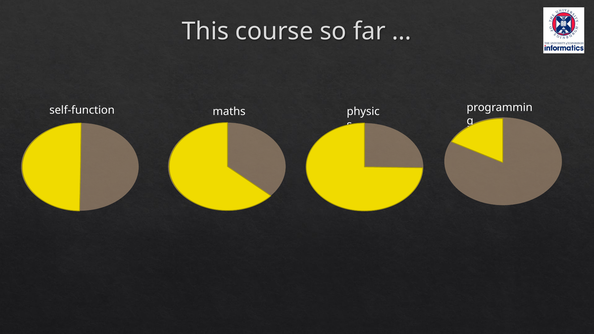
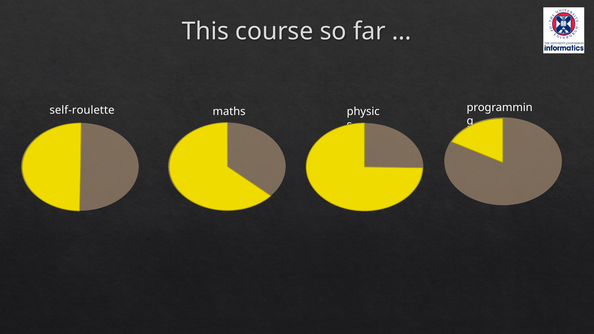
self-function: self-function -> self-roulette
